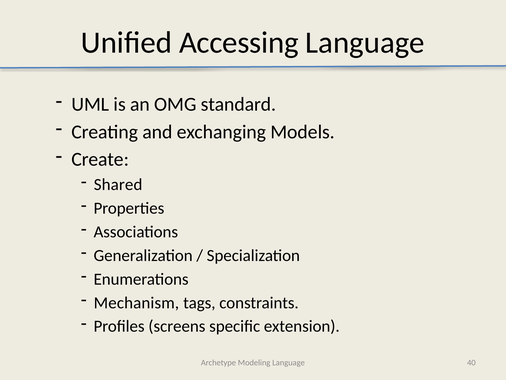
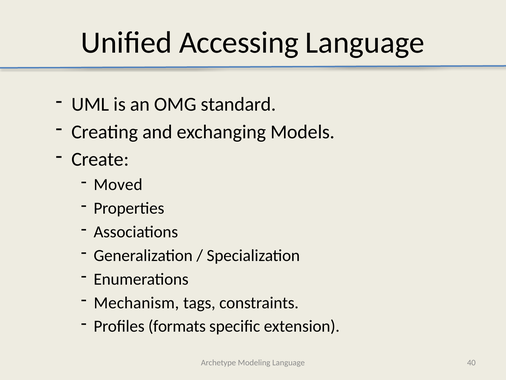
Shared: Shared -> Moved
screens: screens -> formats
